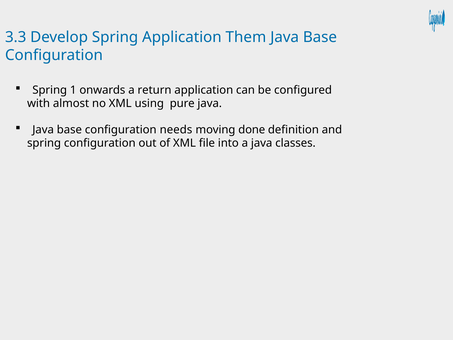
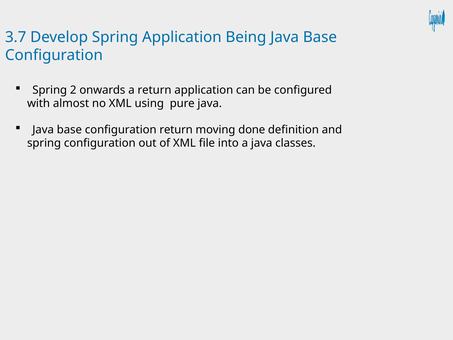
3.3: 3.3 -> 3.7
Them: Them -> Being
1: 1 -> 2
configuration needs: needs -> return
